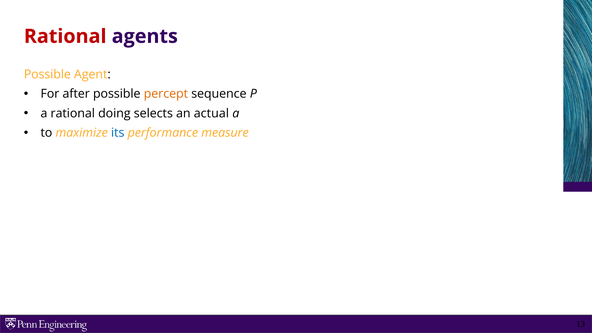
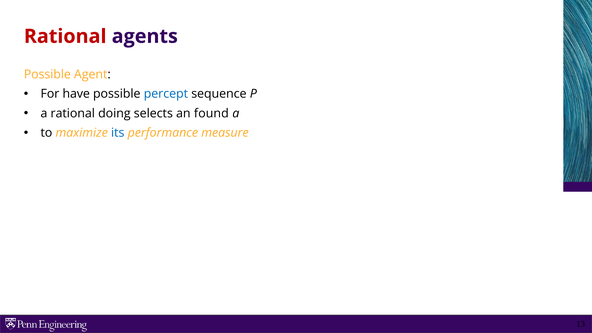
after: after -> have
percept colour: orange -> blue
actual: actual -> found
